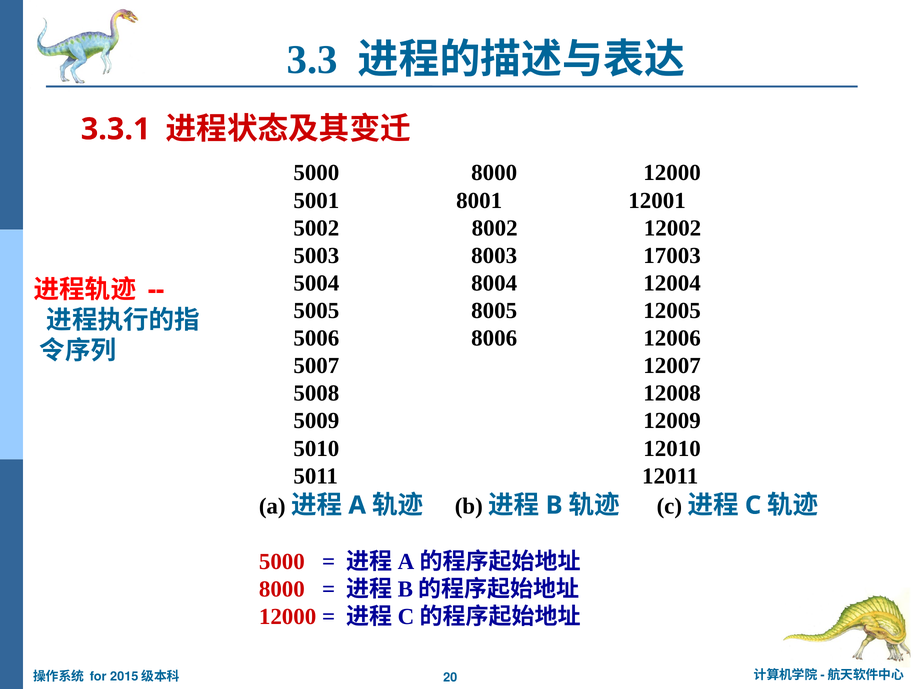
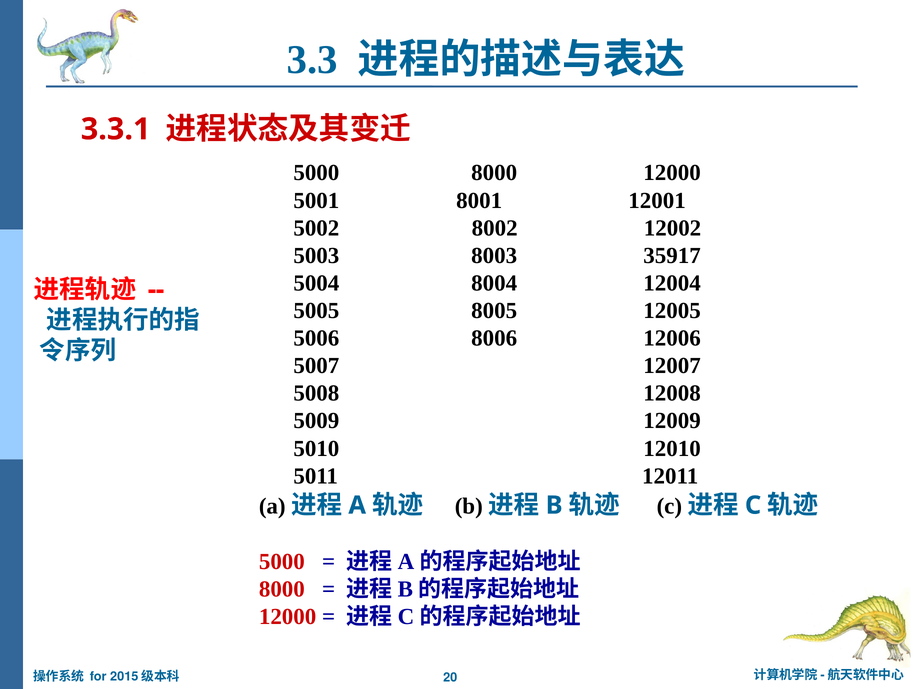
17003: 17003 -> 35917
